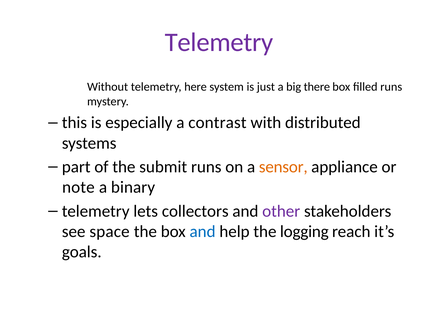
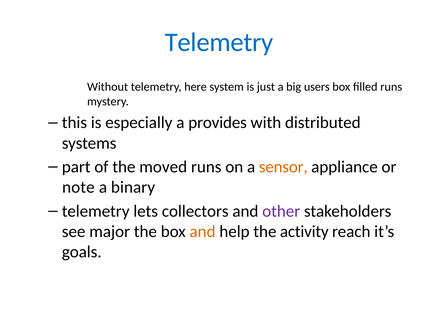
Telemetry at (219, 42) colour: purple -> blue
there: there -> users
contrast: contrast -> provides
submit: submit -> moved
space: space -> major
and at (203, 232) colour: blue -> orange
logging: logging -> activity
